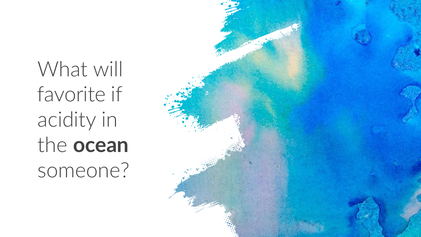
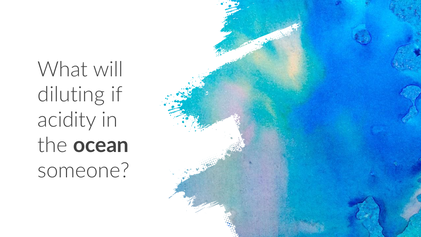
favorite: favorite -> diluting
